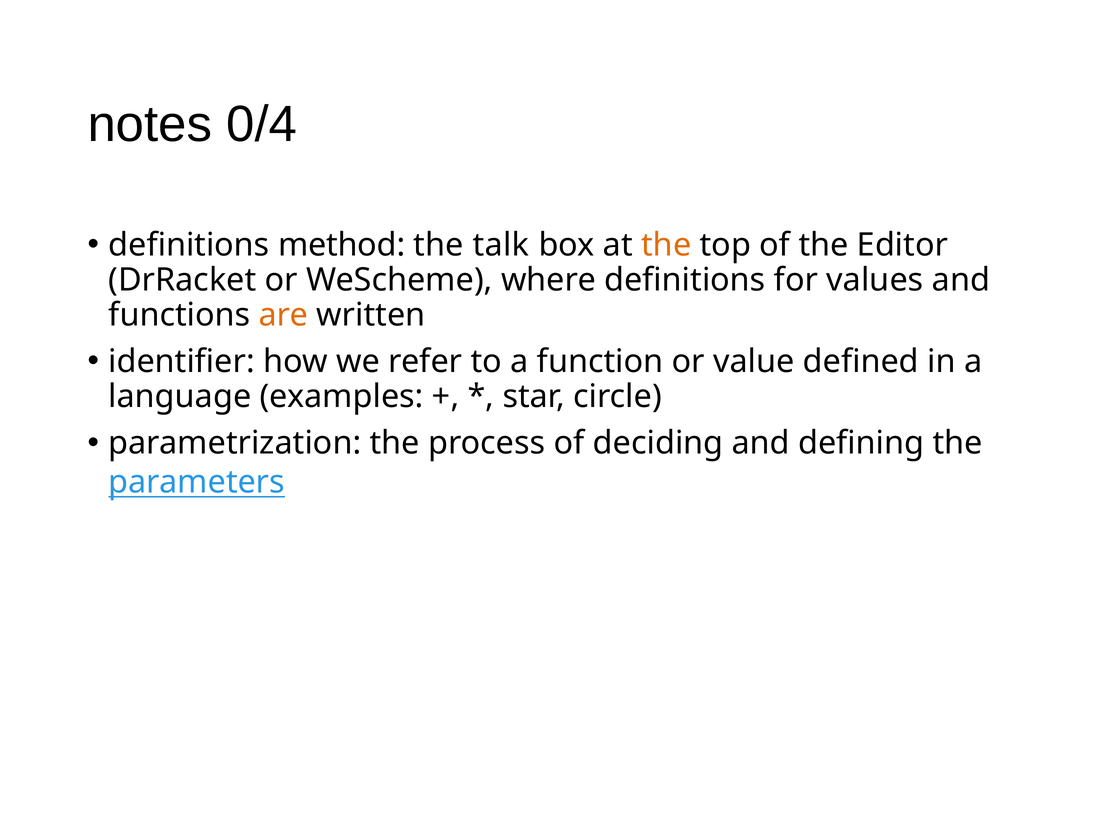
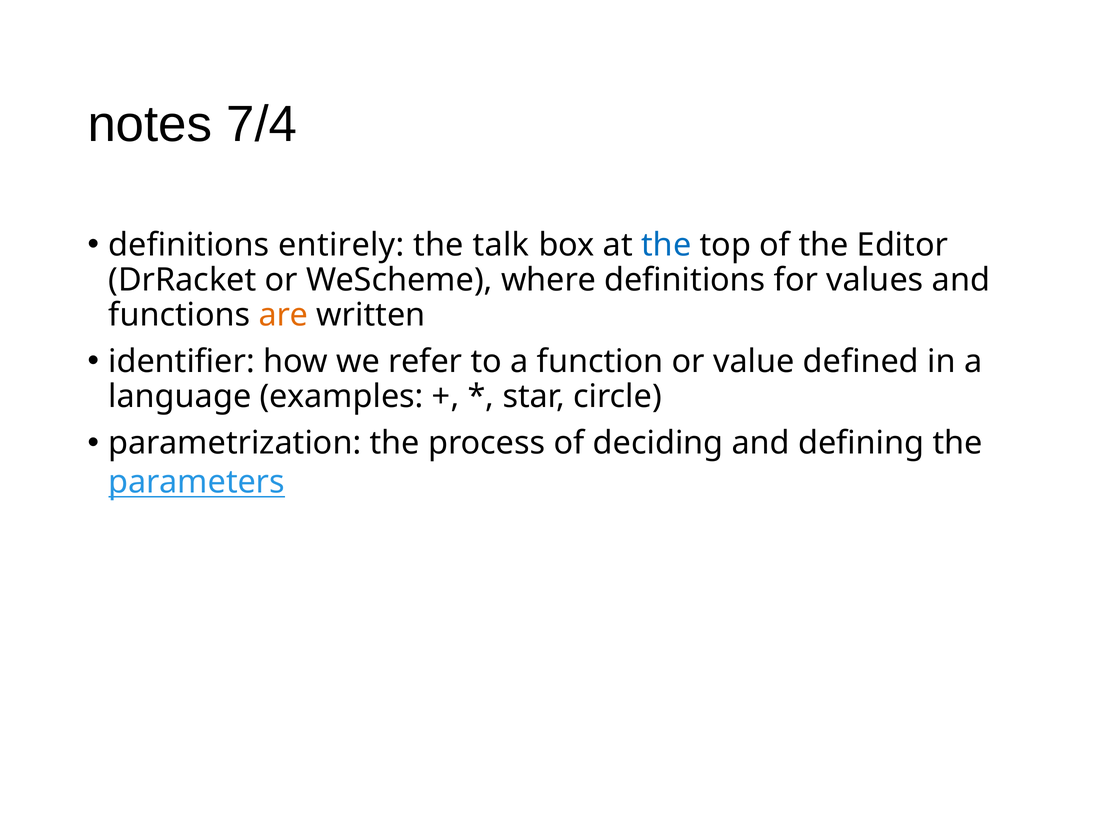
0/4: 0/4 -> 7/4
method: method -> entirely
the at (666, 245) colour: orange -> blue
